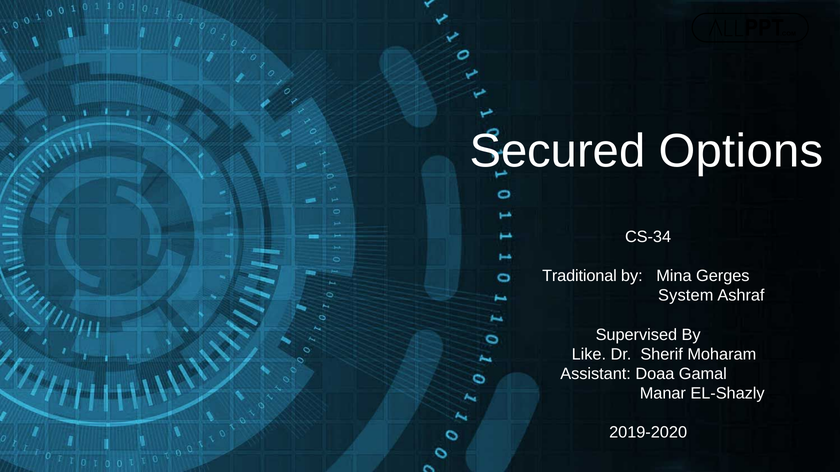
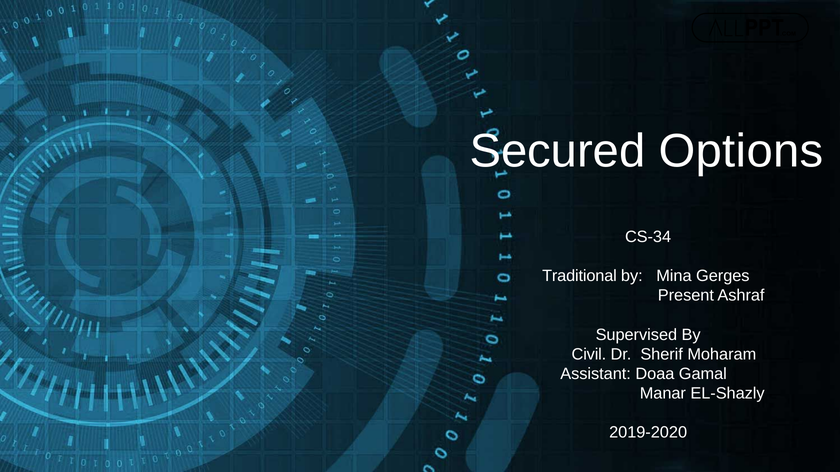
System: System -> Present
Like: Like -> Civil
